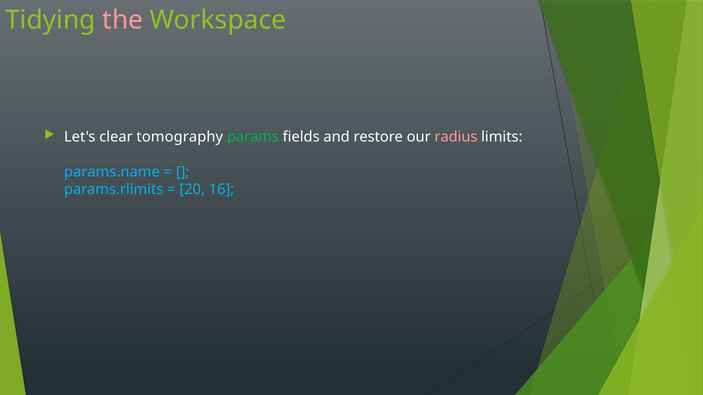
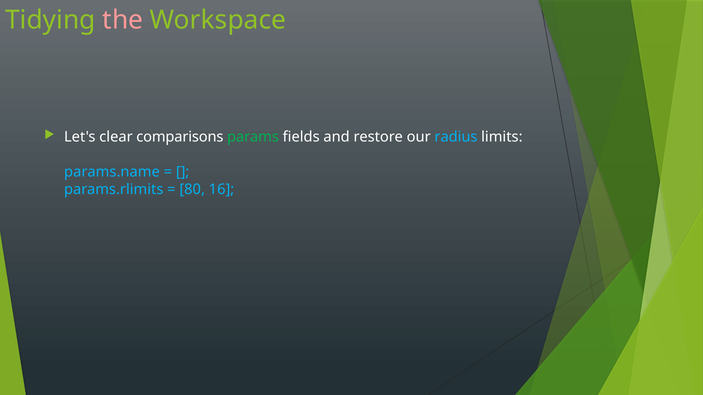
tomography: tomography -> comparisons
radius colour: pink -> light blue
20: 20 -> 80
